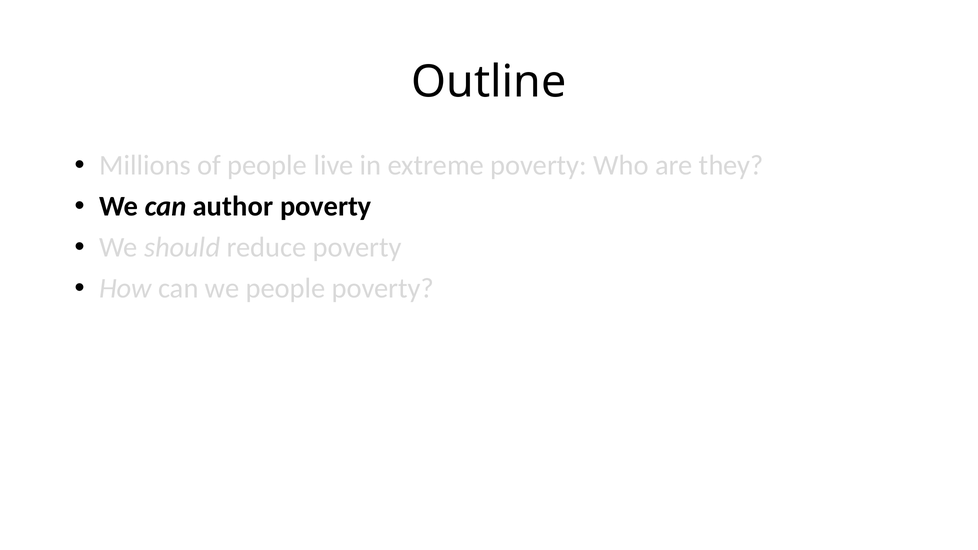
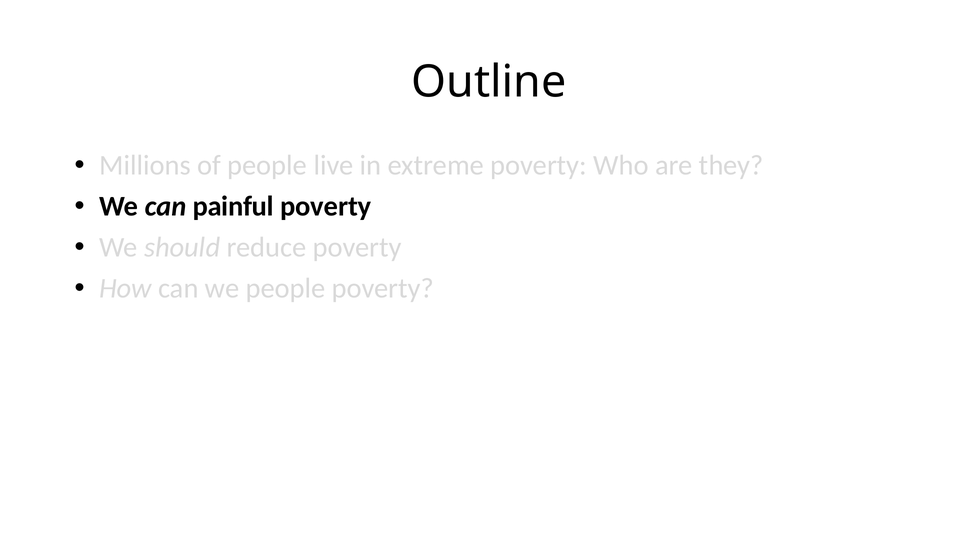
author: author -> painful
